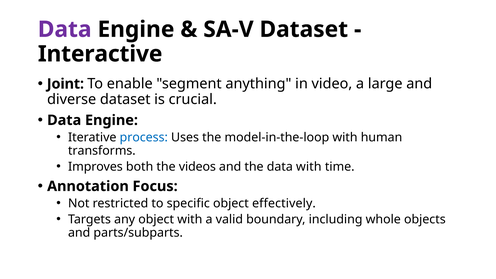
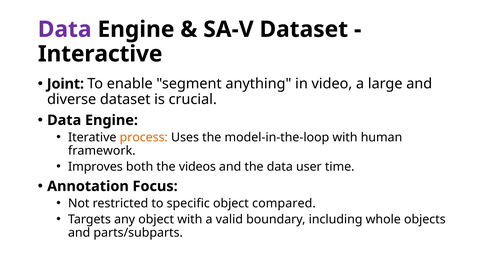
process colour: blue -> orange
transforms: transforms -> framework
data with: with -> user
effectively: effectively -> compared
